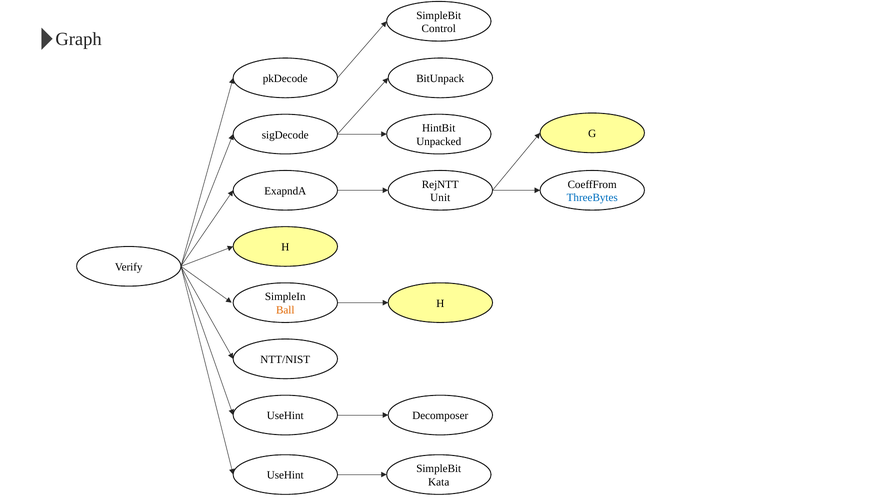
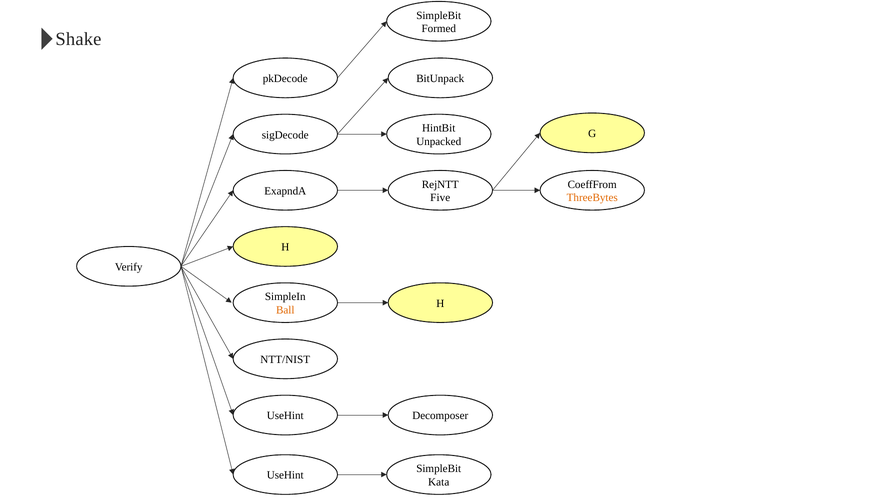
Control: Control -> Formed
Graph: Graph -> Shake
Unit: Unit -> Five
ThreeBytes colour: blue -> orange
